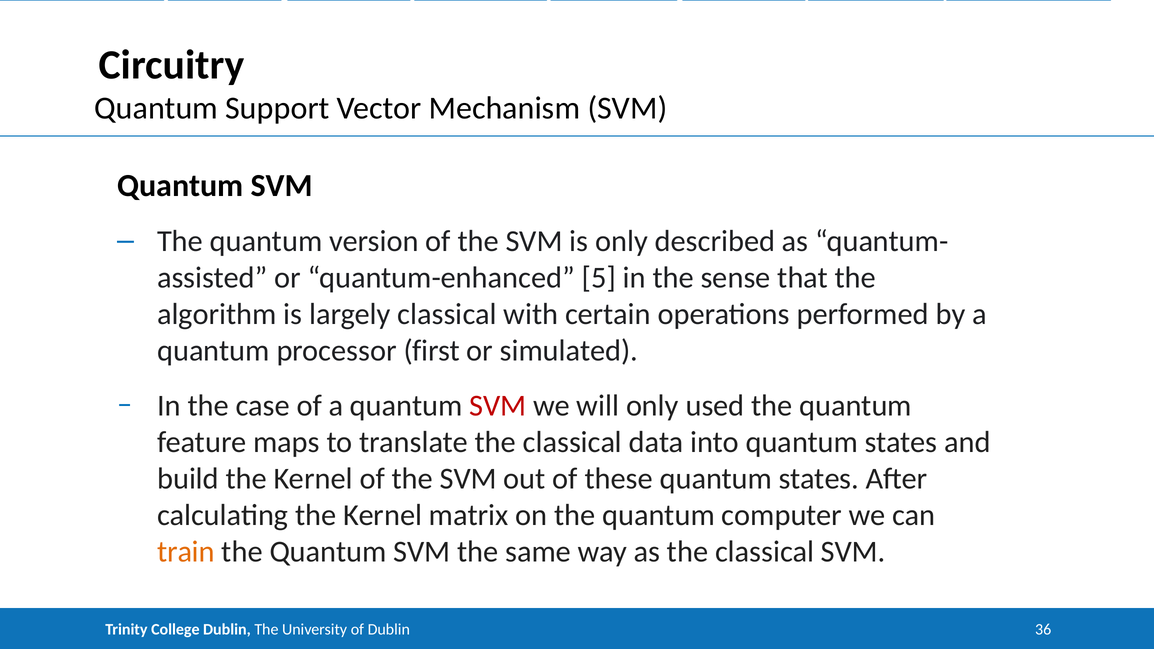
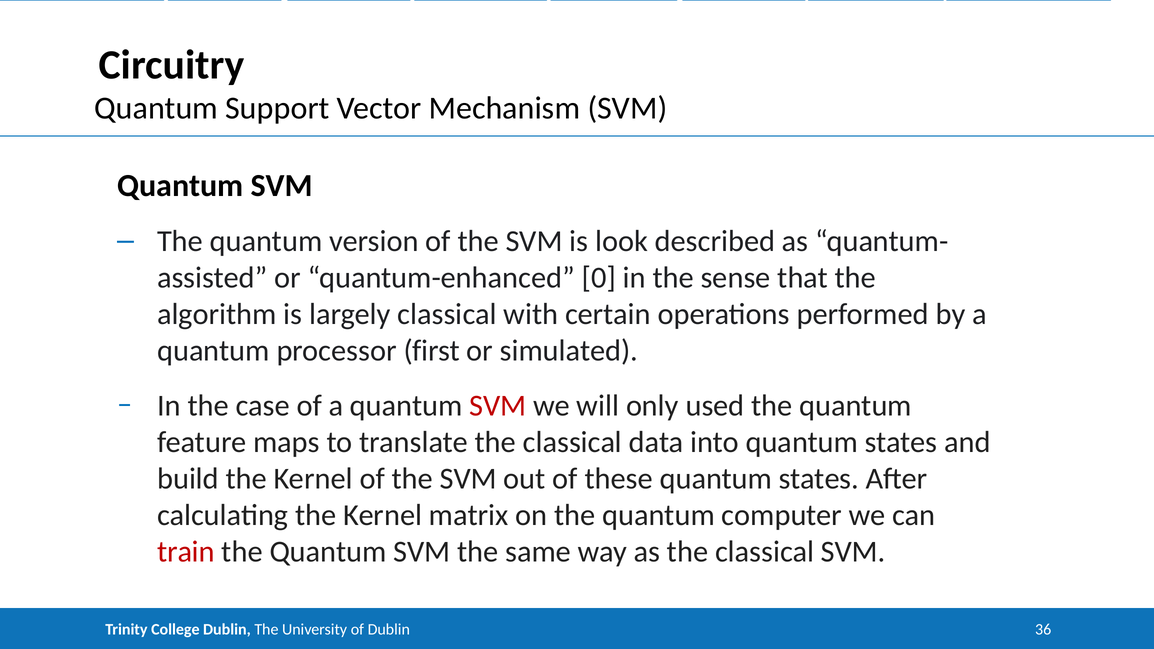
is only: only -> look
5: 5 -> 0
train colour: orange -> red
